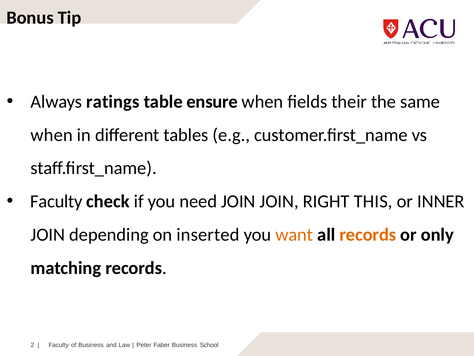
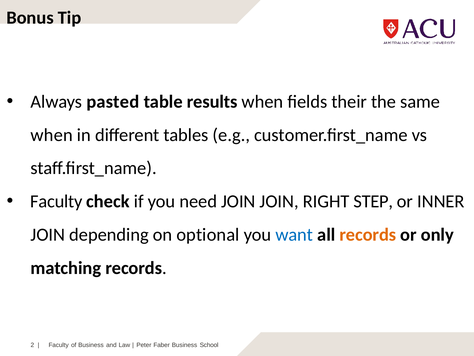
ratings: ratings -> pasted
ensure: ensure -> results
THIS: THIS -> STEP
inserted: inserted -> optional
want colour: orange -> blue
